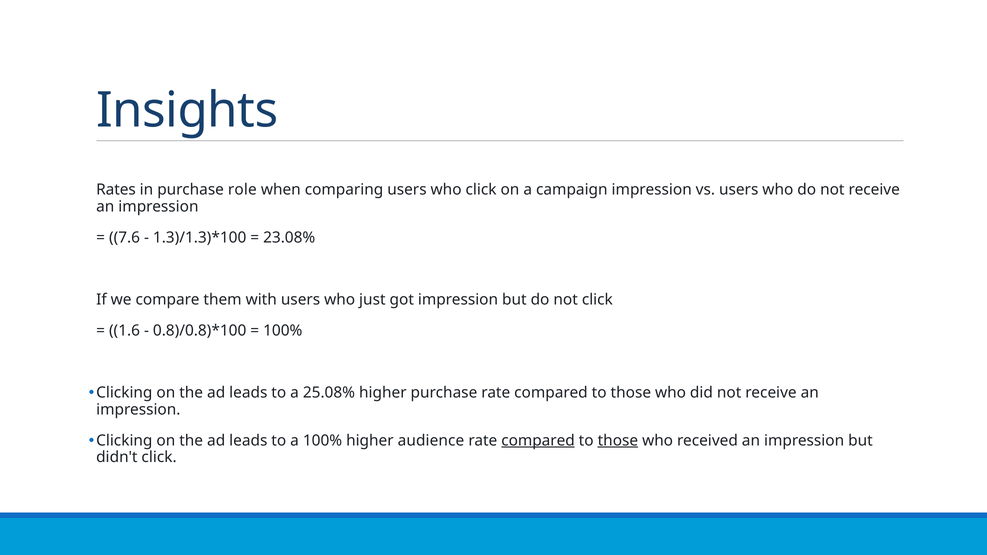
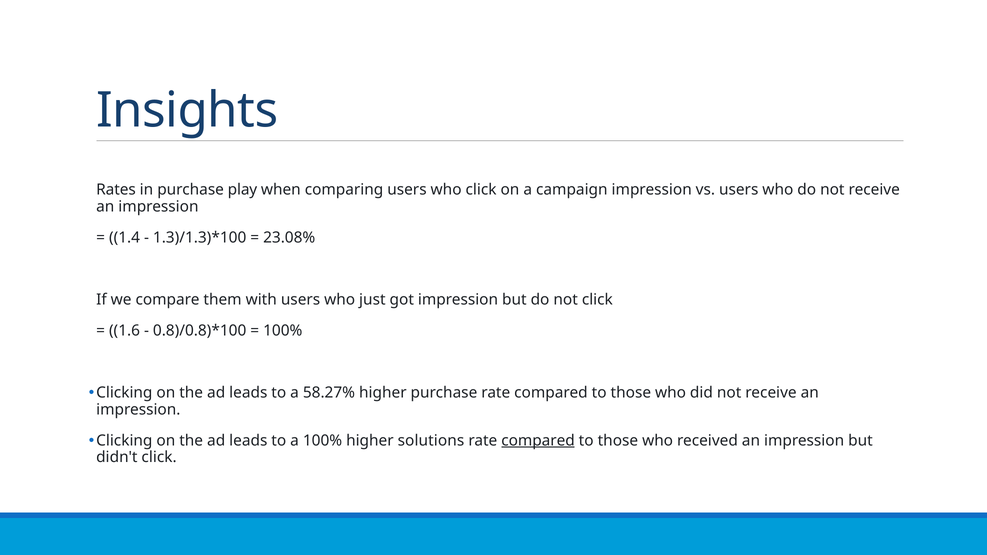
role: role -> play
7.6: 7.6 -> 1.4
25.08%: 25.08% -> 58.27%
audience: audience -> solutions
those at (618, 441) underline: present -> none
